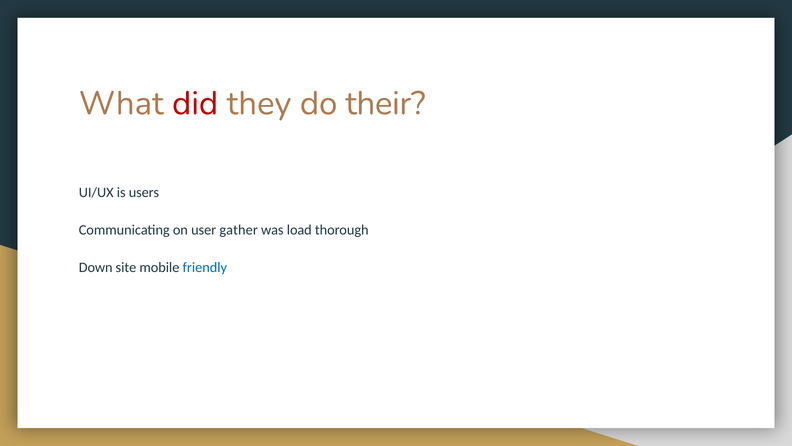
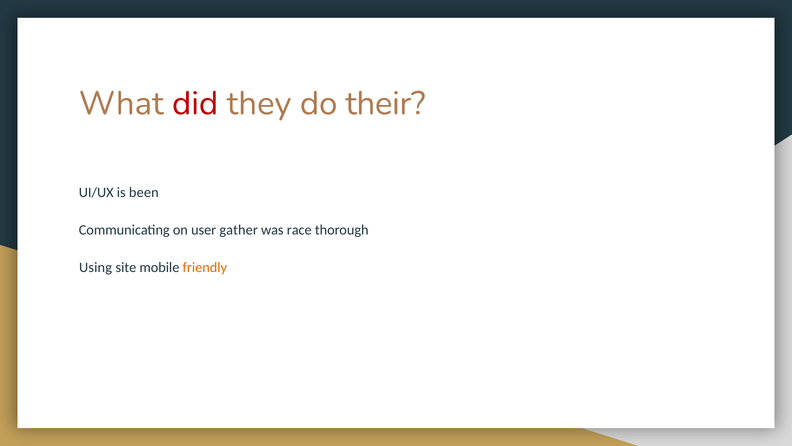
users: users -> been
load: load -> race
Down: Down -> Using
friendly colour: blue -> orange
